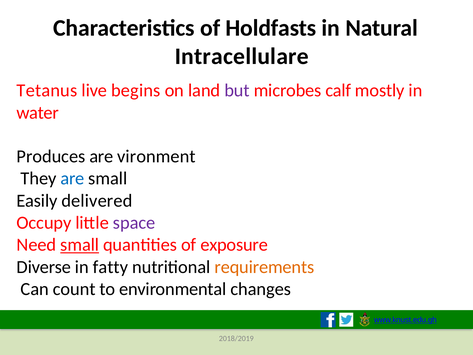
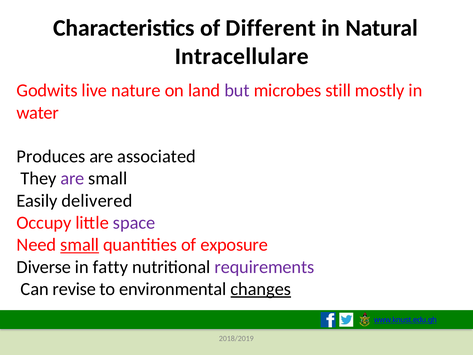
Holdfasts: Holdfasts -> Different
Tetanus: Tetanus -> Godwits
begins: begins -> nature
calf: calf -> still
vironment: vironment -> associated
are at (72, 178) colour: blue -> purple
requirements colour: orange -> purple
count: count -> revise
changes underline: none -> present
